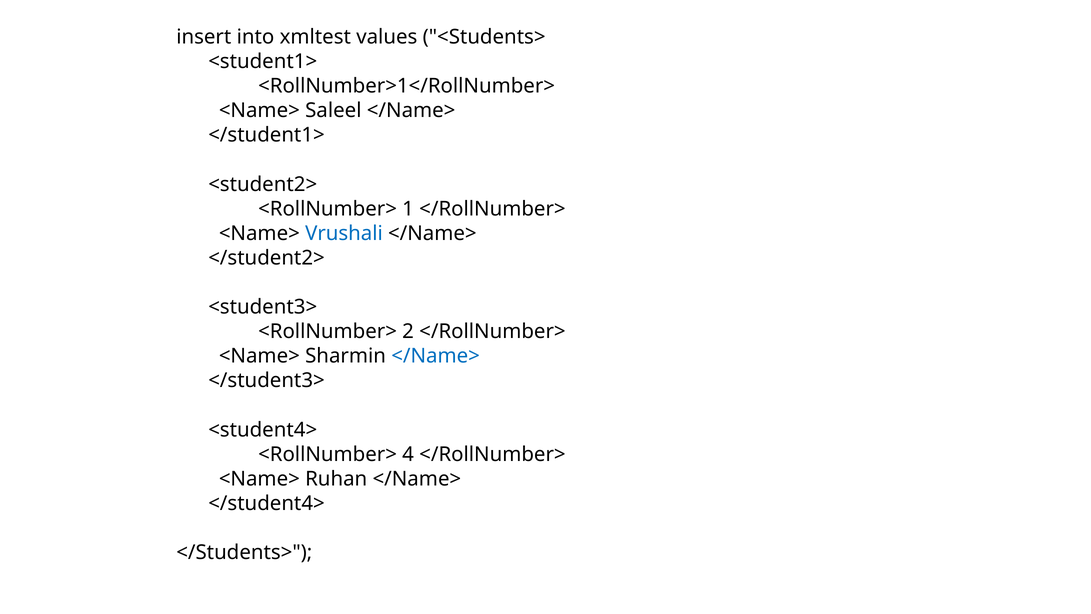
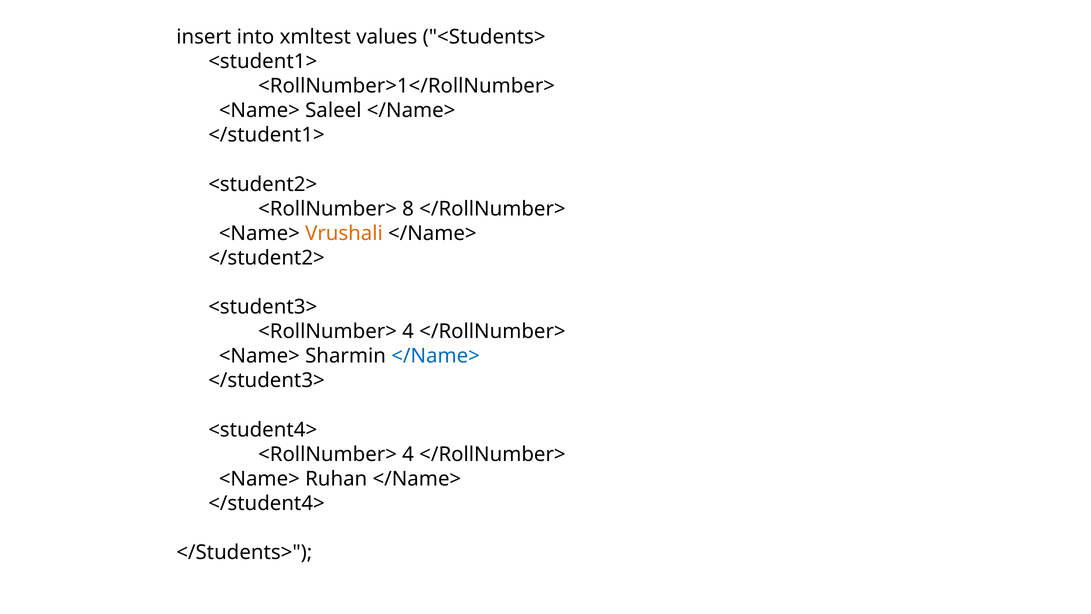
1: 1 -> 8
Vrushali colour: blue -> orange
2 at (408, 331): 2 -> 4
